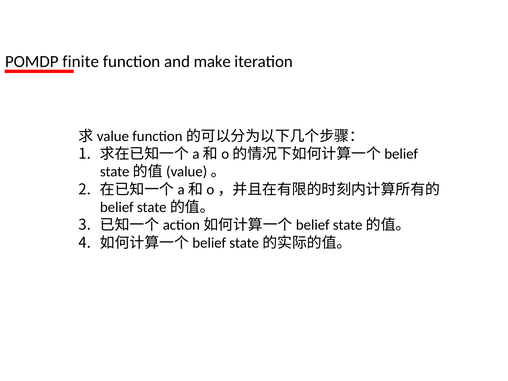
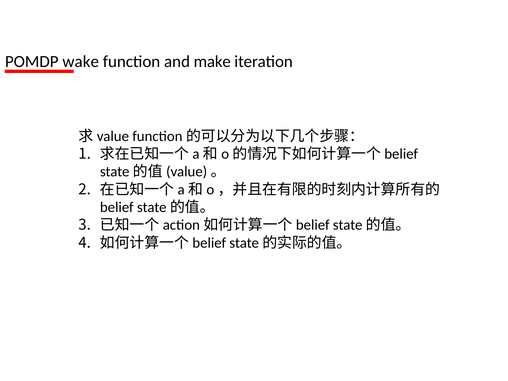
finite: finite -> wake
